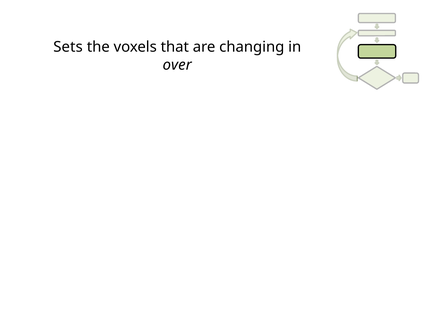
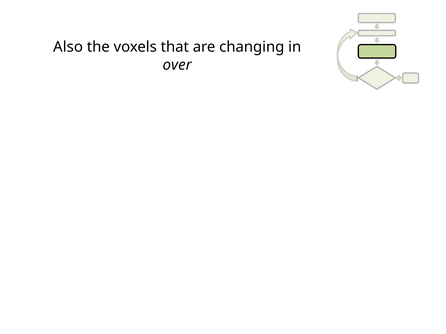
Sets: Sets -> Also
